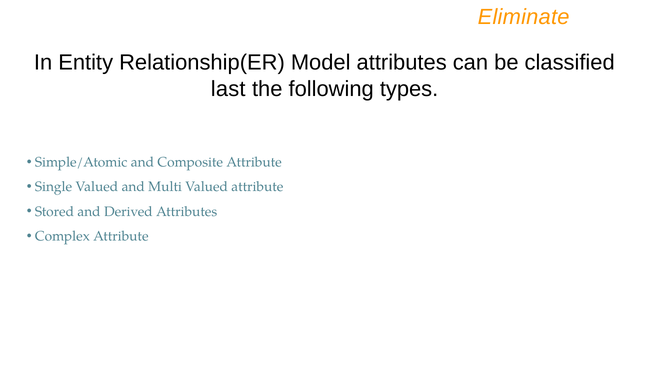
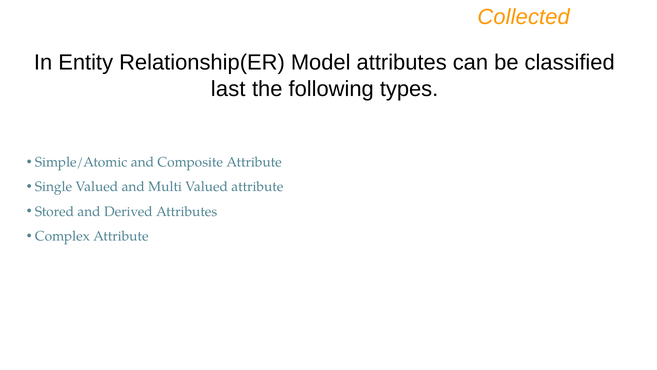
Eliminate: Eliminate -> Collected
